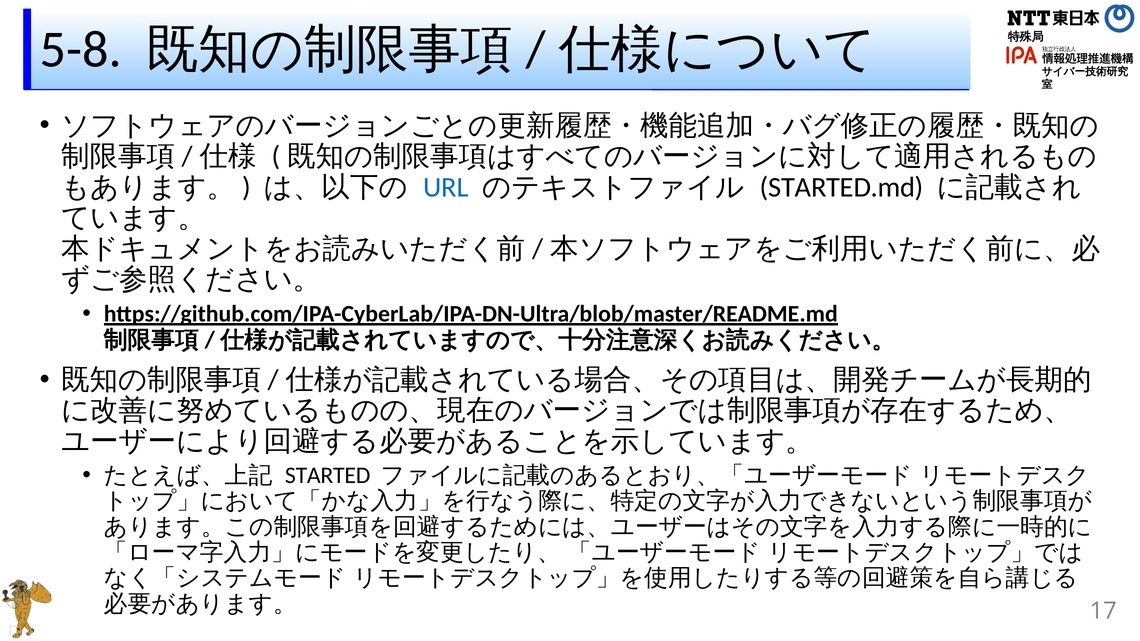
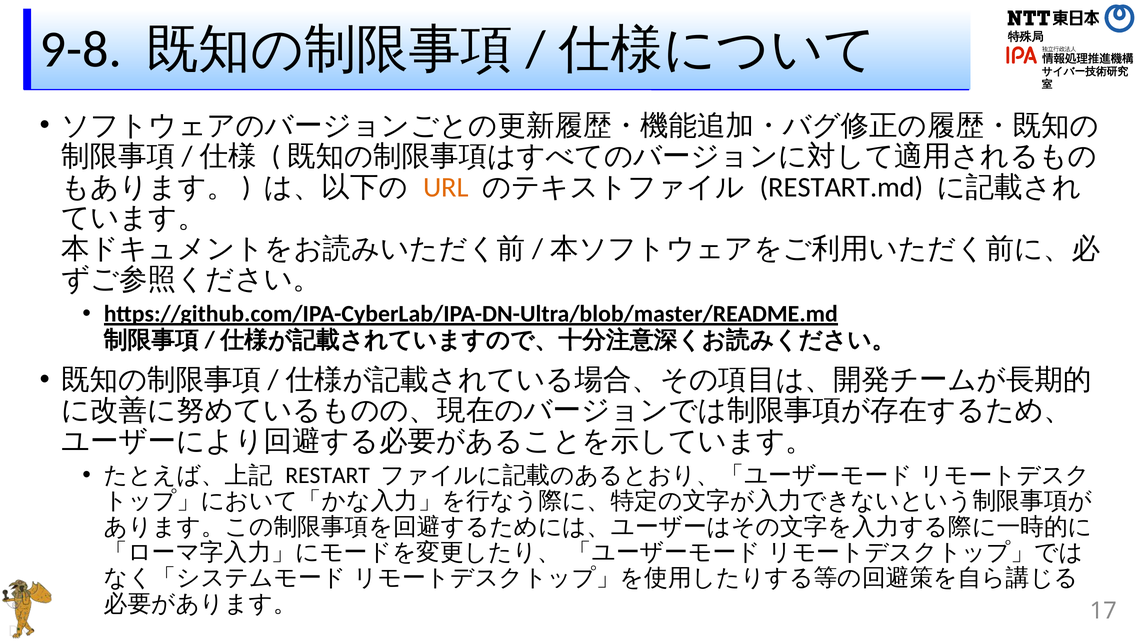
5-8: 5-8 -> 9-8
URL colour: blue -> orange
STARTED.md: STARTED.md -> RESTART.md
STARTED: STARTED -> RESTART
